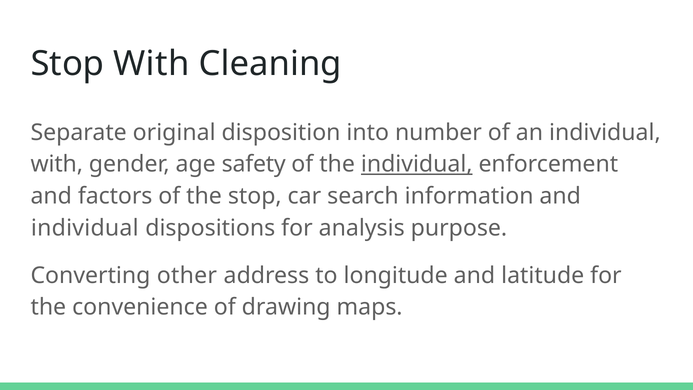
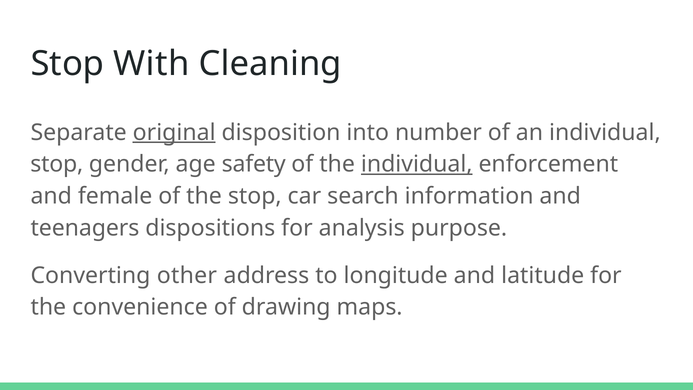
original underline: none -> present
with at (57, 164): with -> stop
factors: factors -> female
individual at (85, 228): individual -> teenagers
